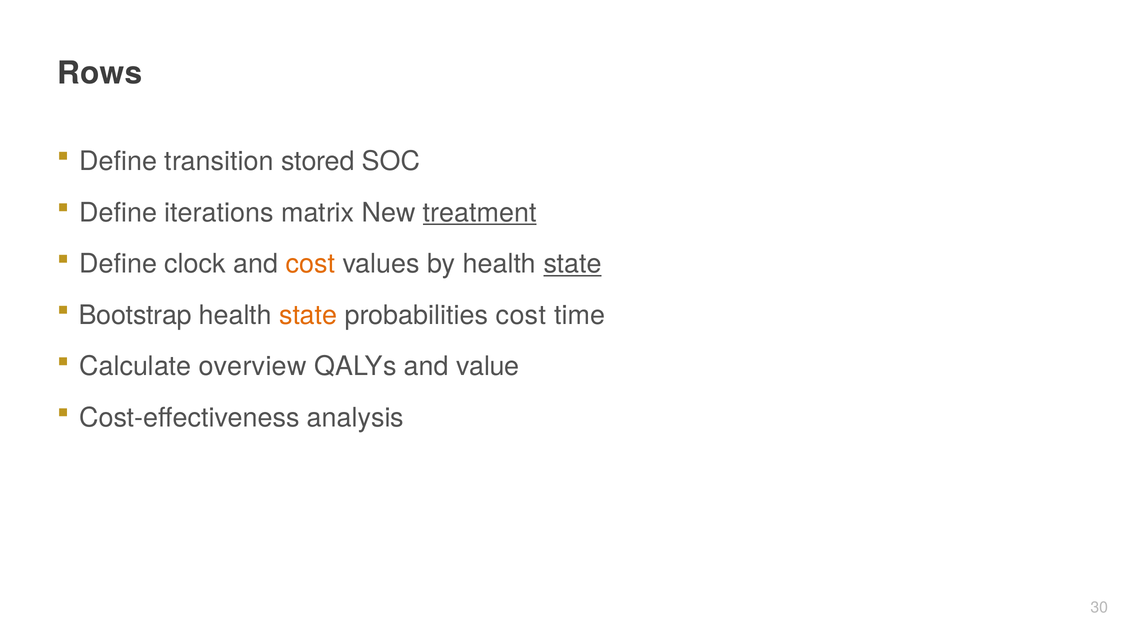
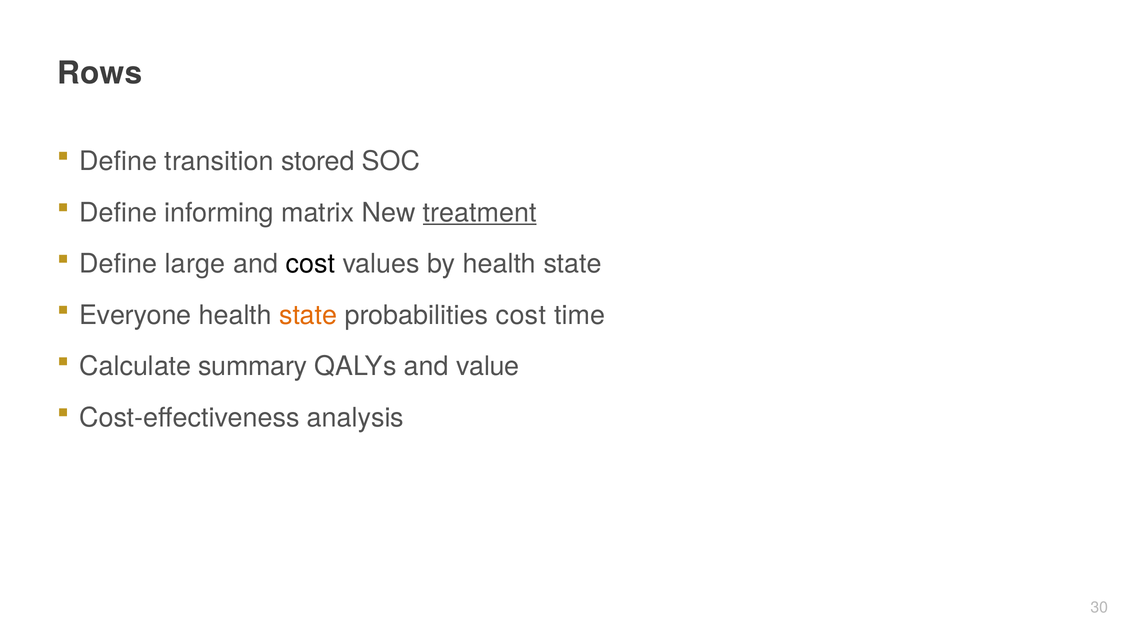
iterations: iterations -> informing
clock: clock -> large
cost at (310, 264) colour: orange -> black
state at (573, 264) underline: present -> none
Bootstrap: Bootstrap -> Everyone
overview: overview -> summary
